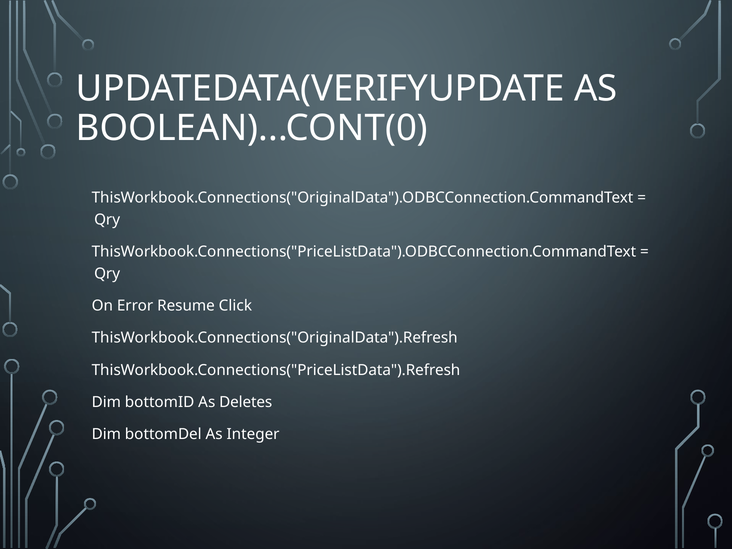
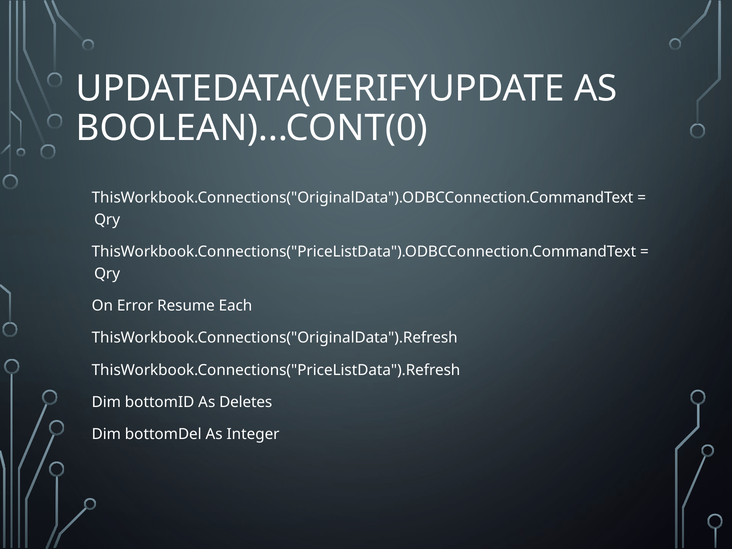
Click: Click -> Each
